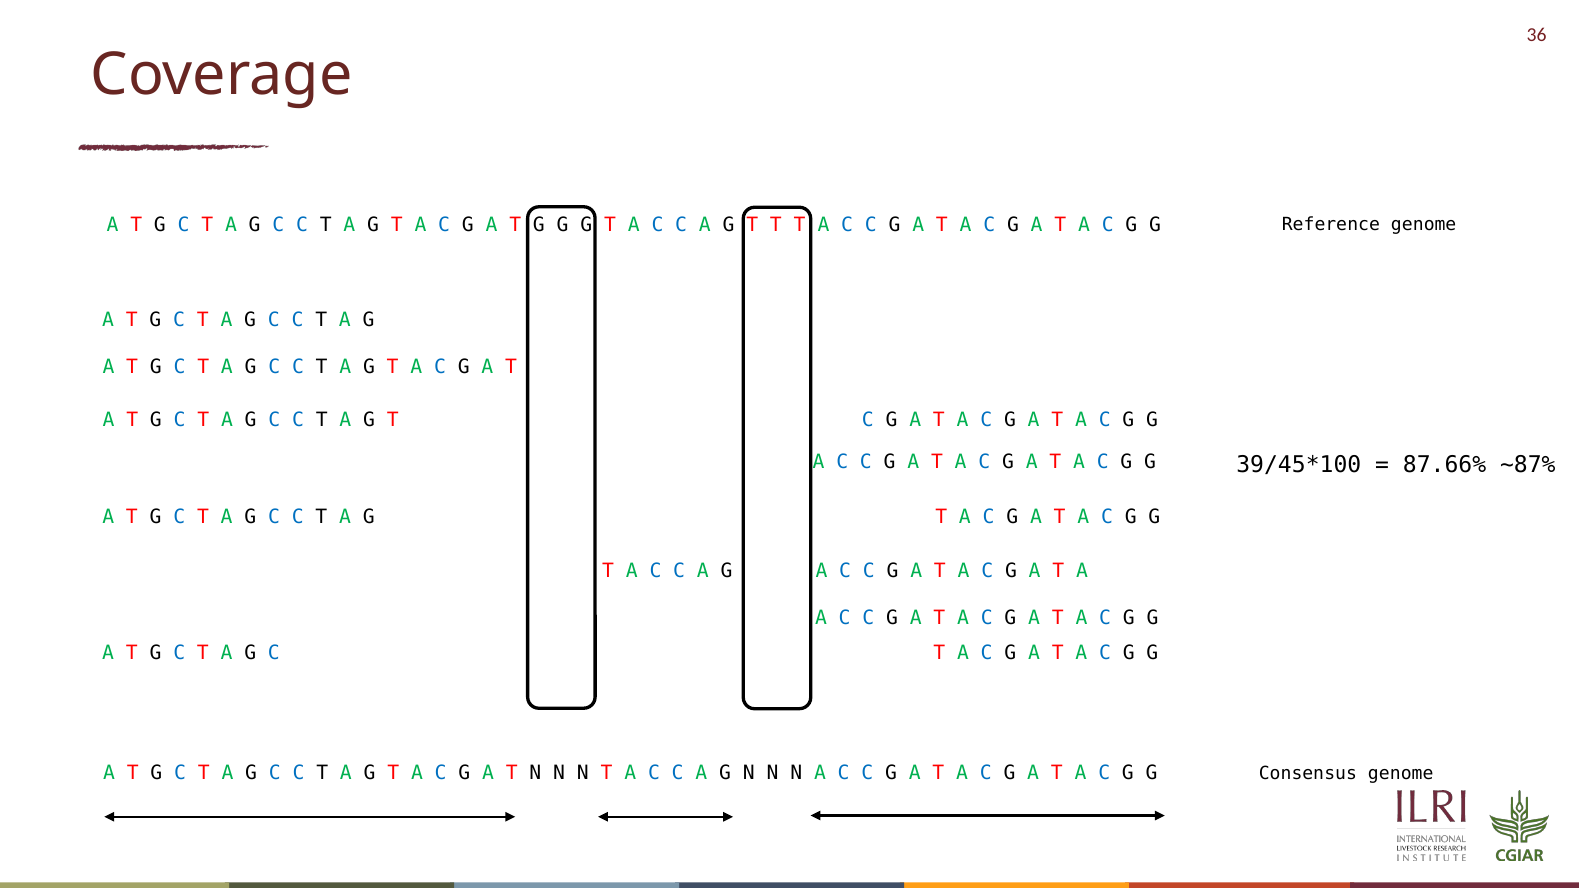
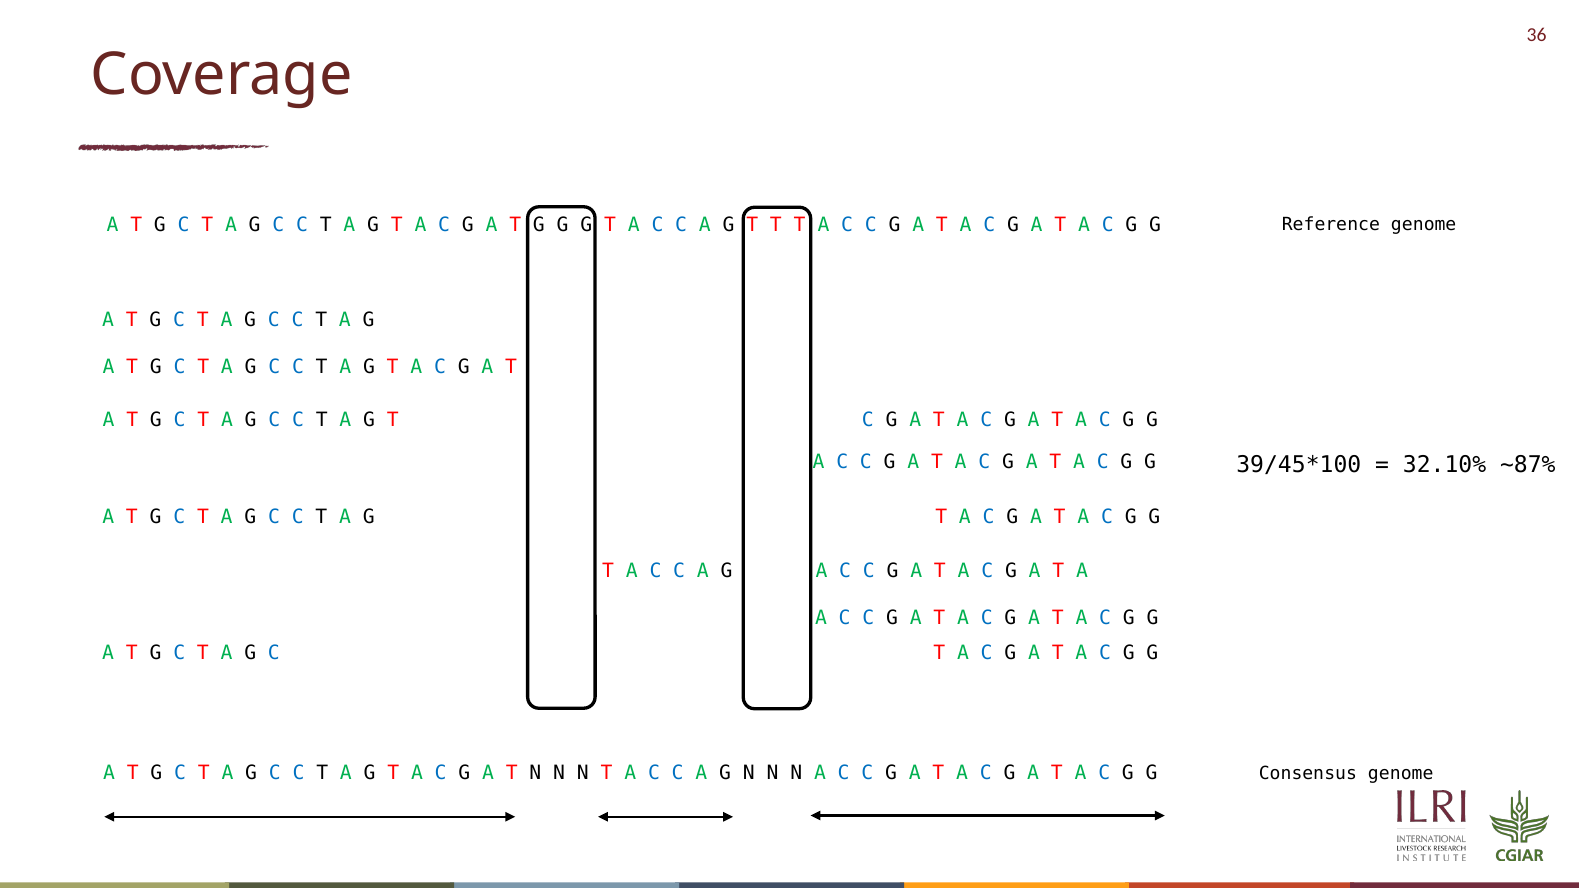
87.66%: 87.66% -> 32.10%
